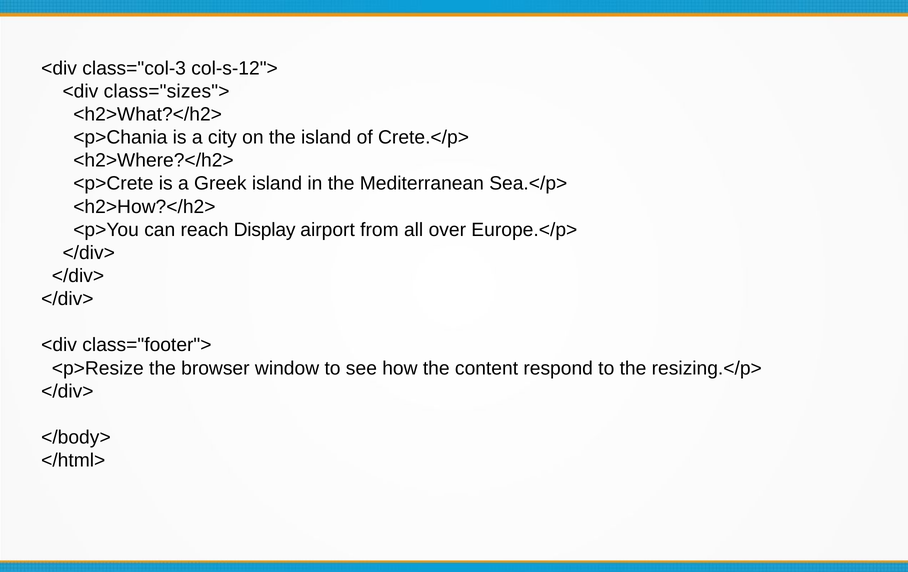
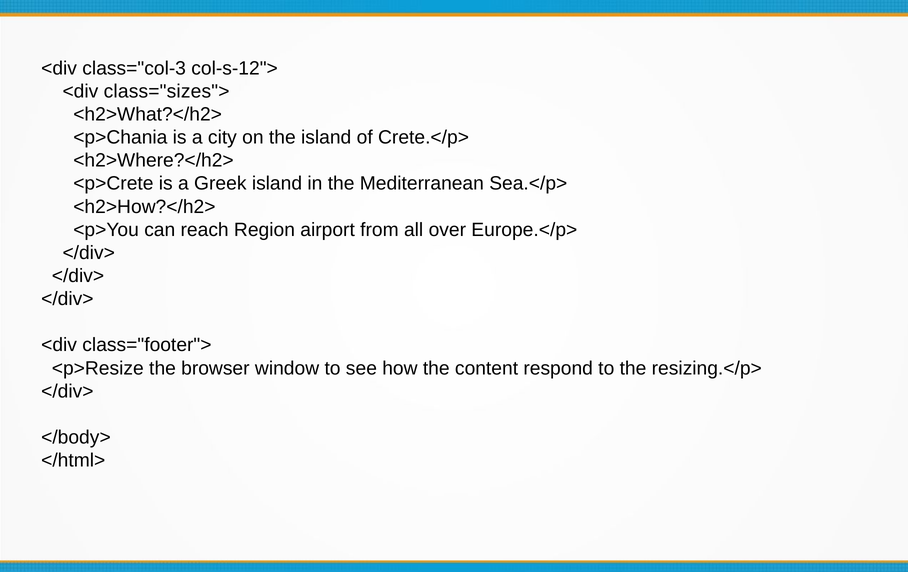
Display: Display -> Region
